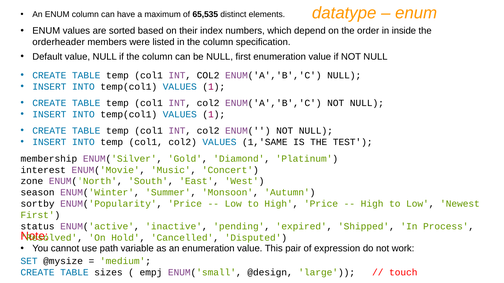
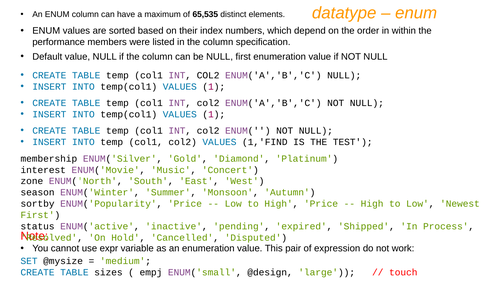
inside: inside -> within
orderheader: orderheader -> performance
1,'SAME: 1,'SAME -> 1,'FIND
path: path -> expr
